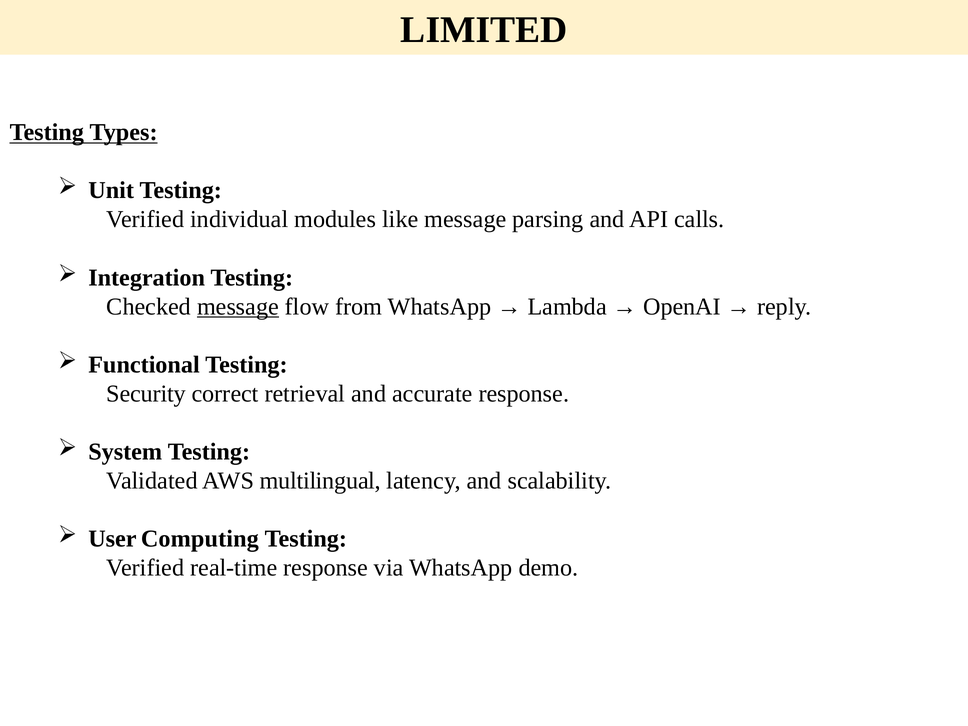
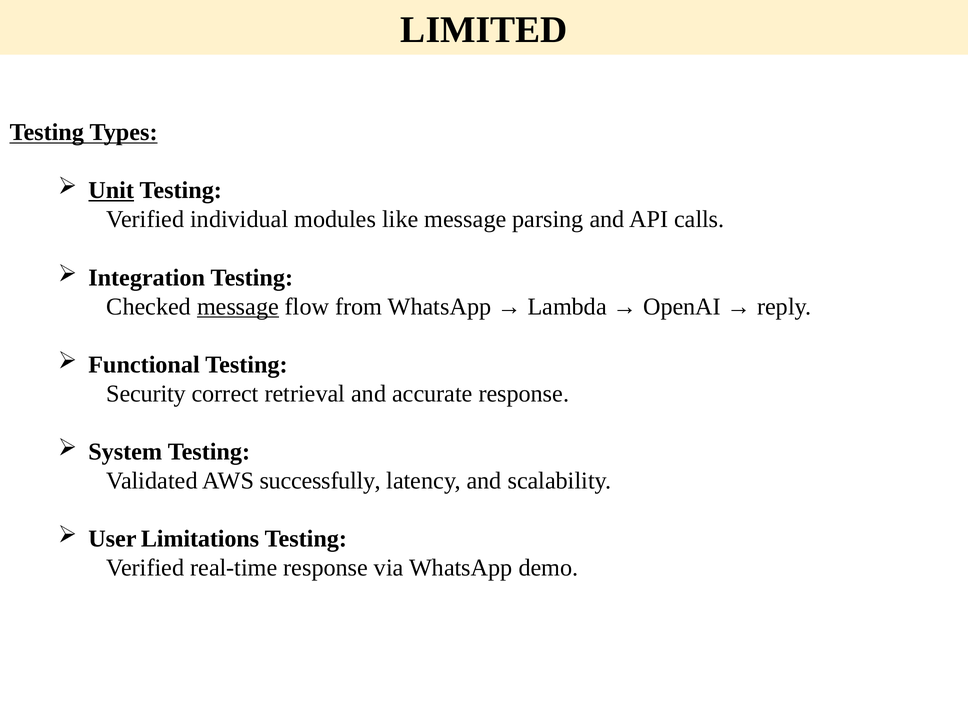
Unit underline: none -> present
multilingual: multilingual -> successfully
Computing: Computing -> Limitations
